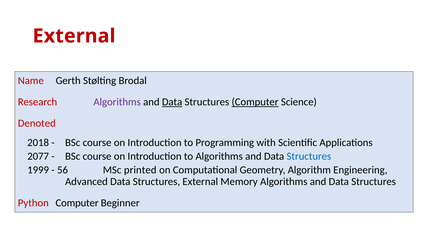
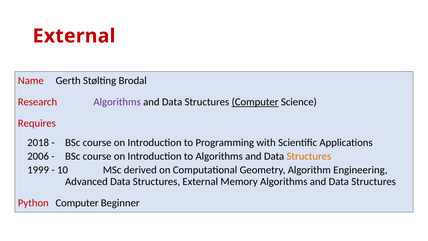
Data at (172, 102) underline: present -> none
Denoted: Denoted -> Requires
2077: 2077 -> 2006
Structures at (309, 156) colour: blue -> orange
56: 56 -> 10
printed: printed -> derived
